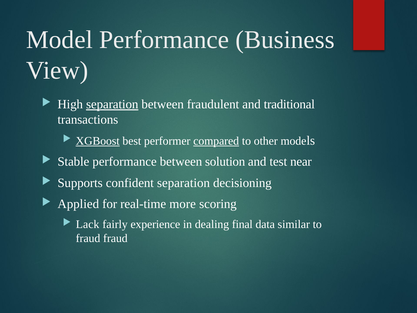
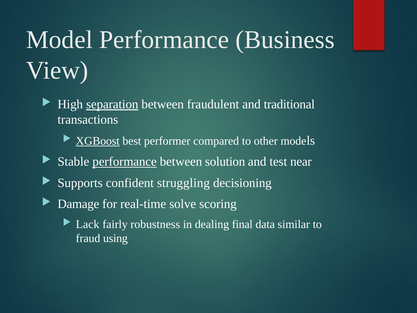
compared underline: present -> none
performance at (125, 162) underline: none -> present
confident separation: separation -> struggling
Applied: Applied -> Damage
more: more -> solve
experience: experience -> robustness
fraud fraud: fraud -> using
